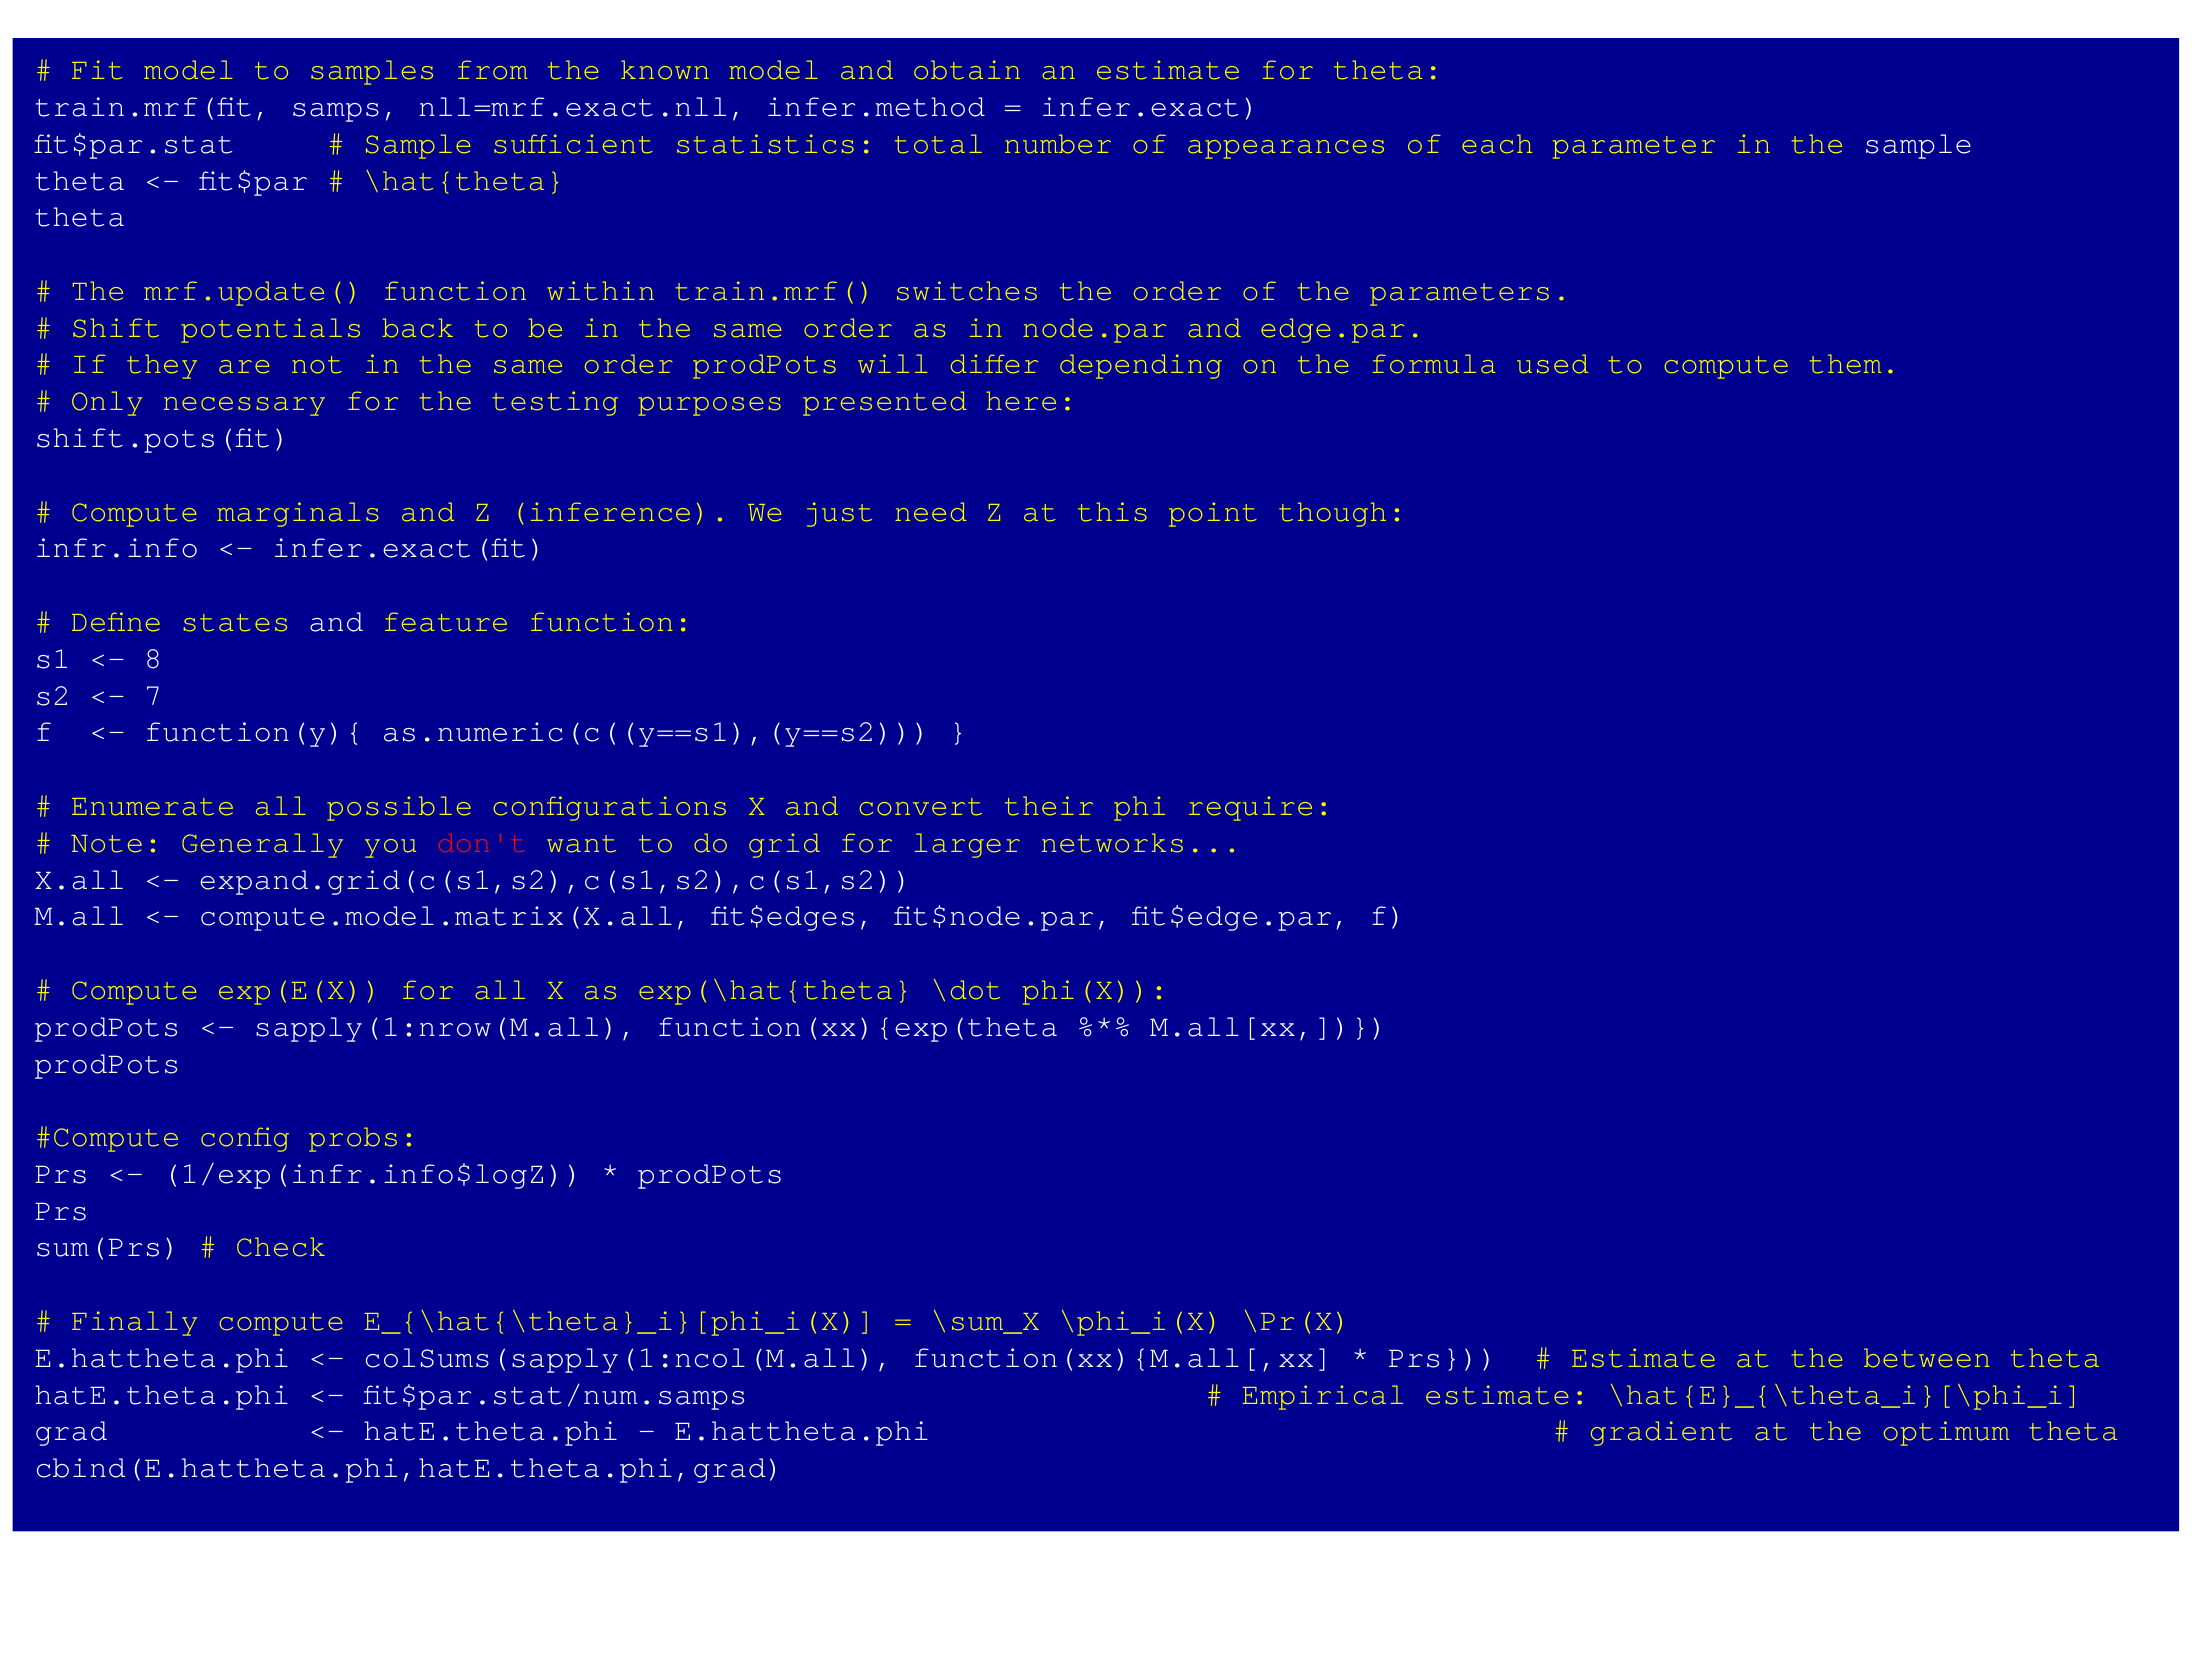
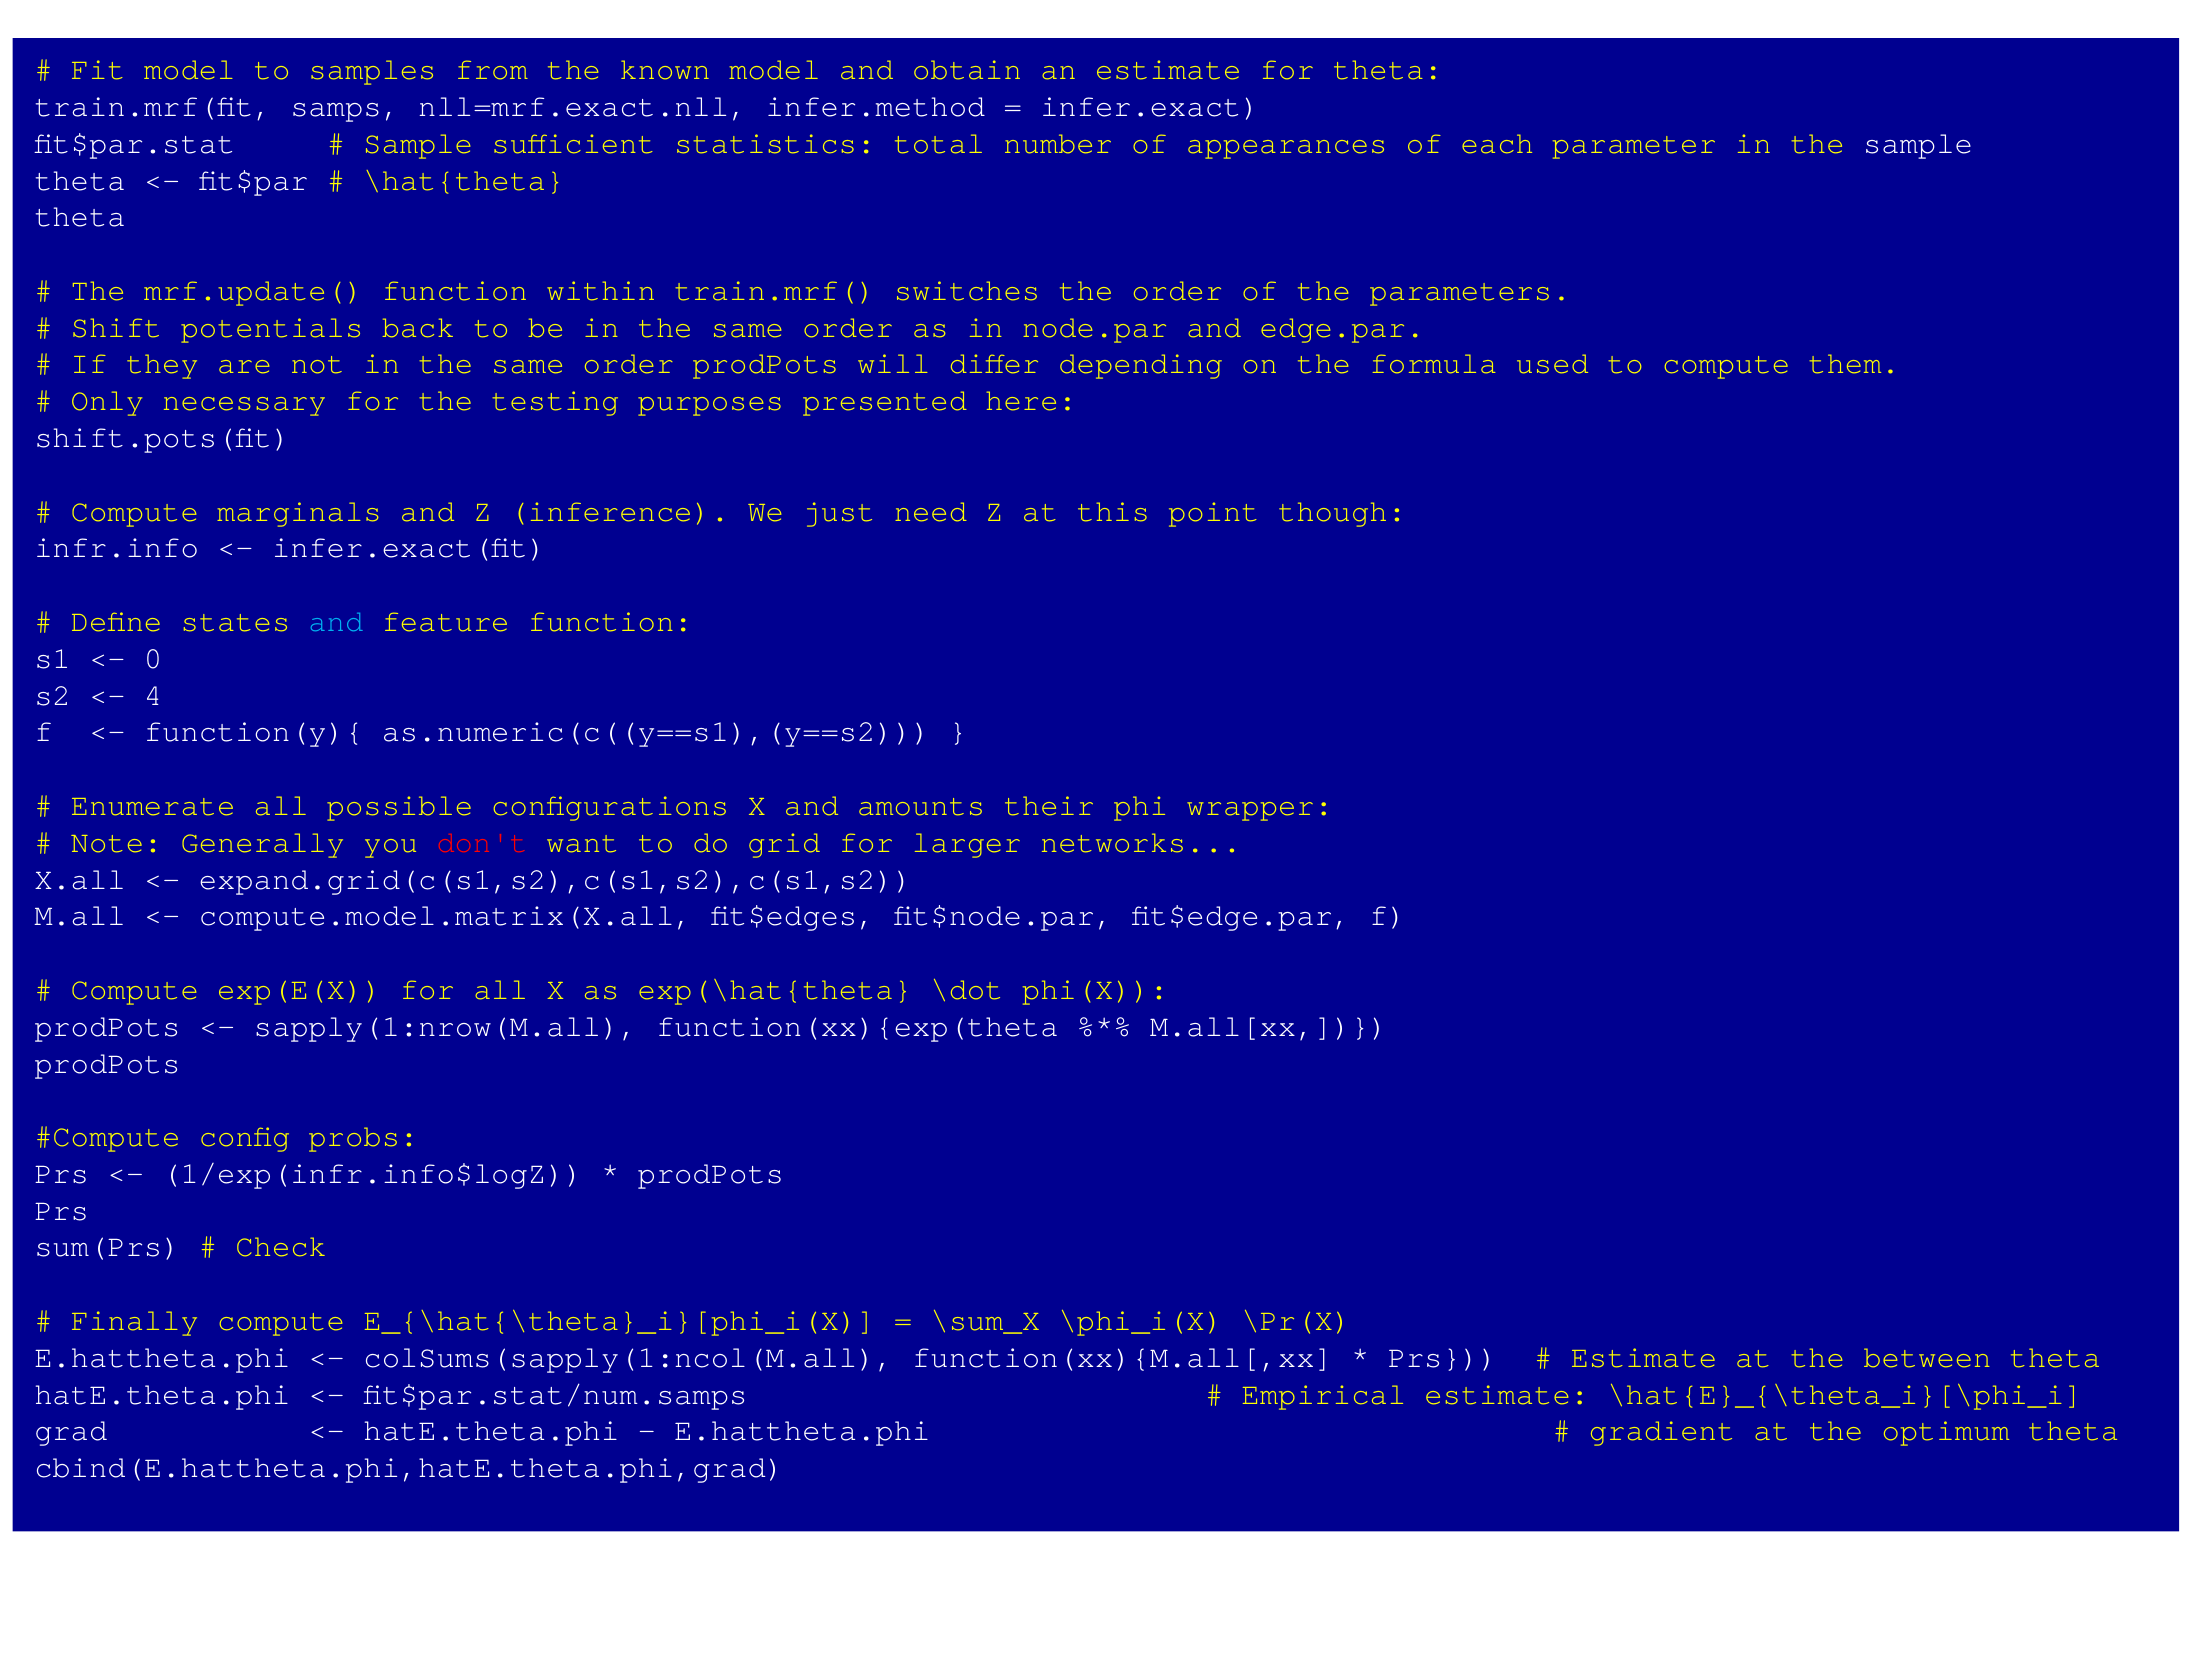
and at (336, 621) colour: white -> light blue
8: 8 -> 0
7: 7 -> 4
convert: convert -> amounts
require: require -> wrapper
